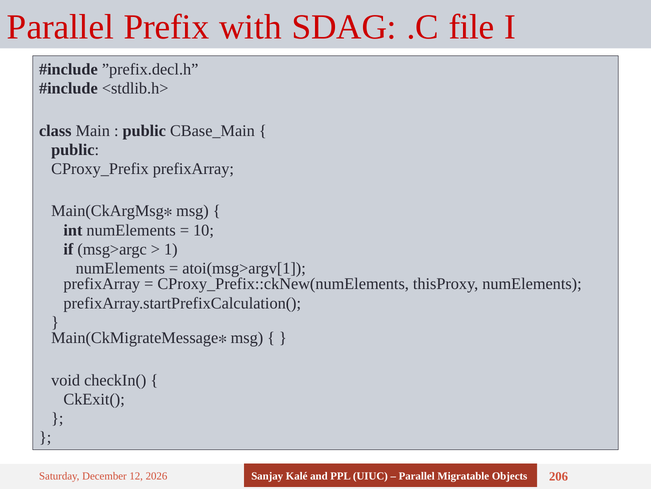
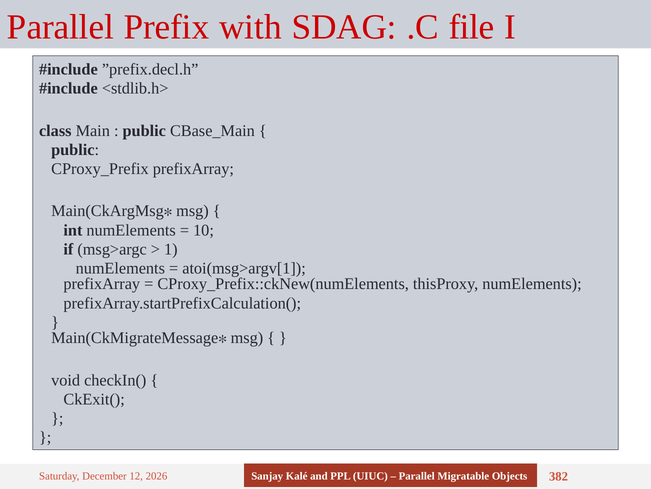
206: 206 -> 382
